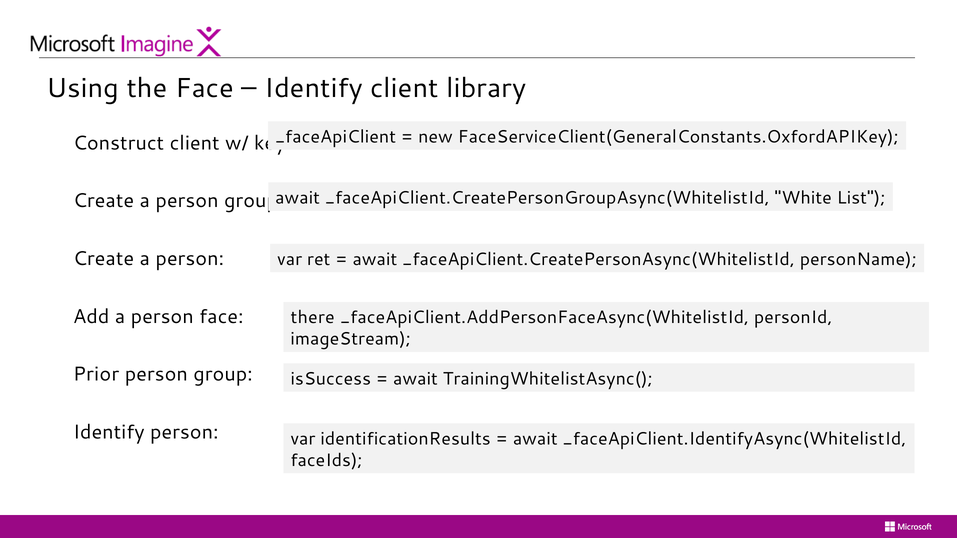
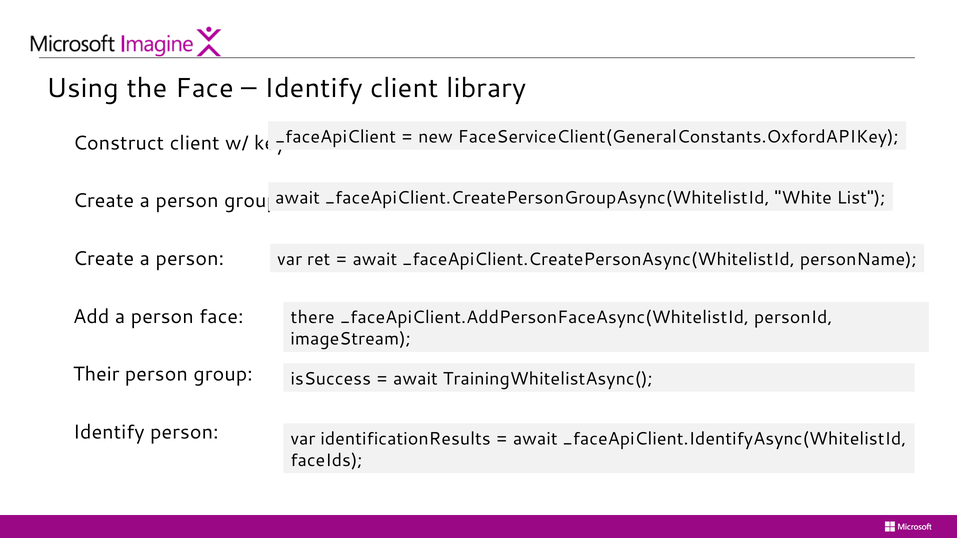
Prior: Prior -> Their
